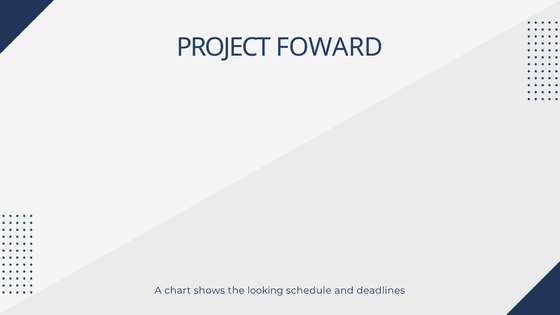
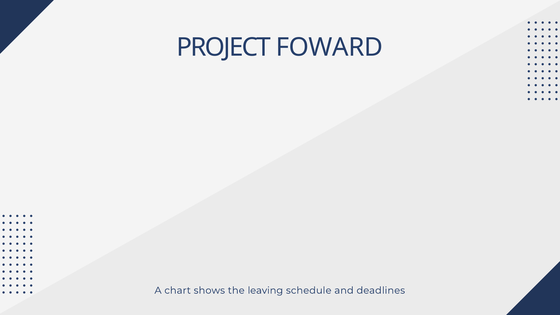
looking: looking -> leaving
